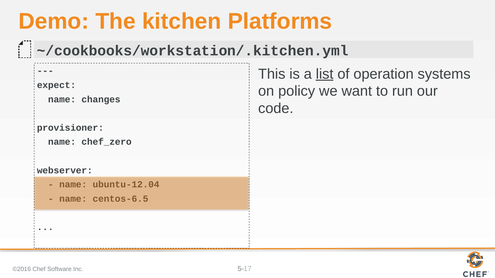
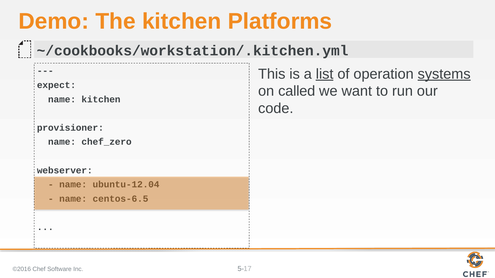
systems underline: none -> present
policy: policy -> called
name changes: changes -> kitchen
